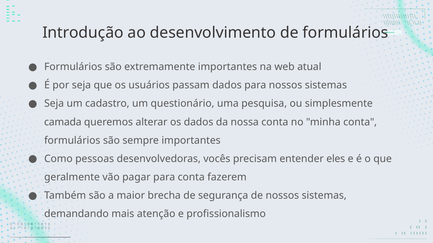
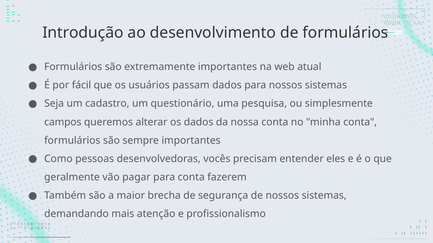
por seja: seja -> fácil
camada: camada -> campos
